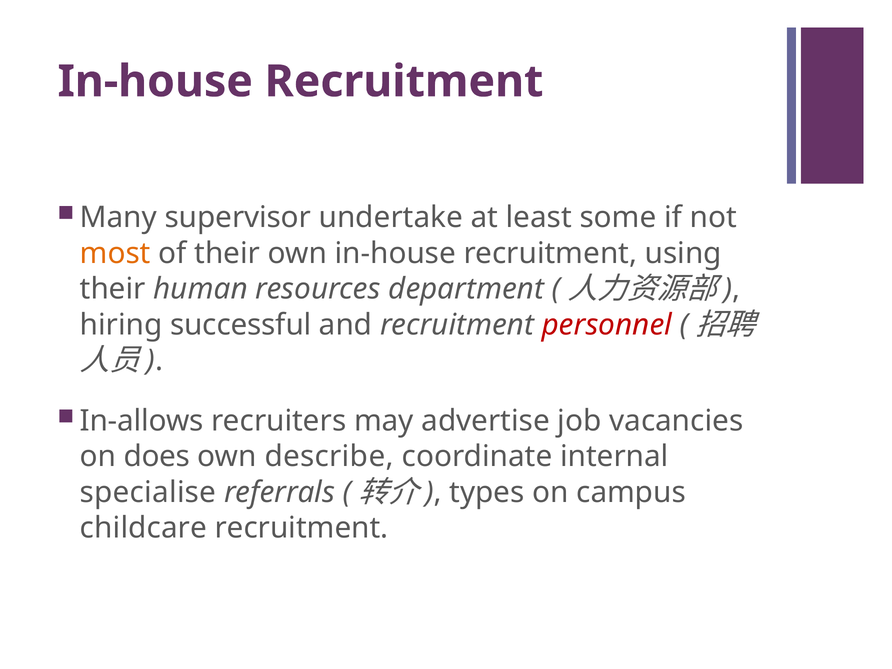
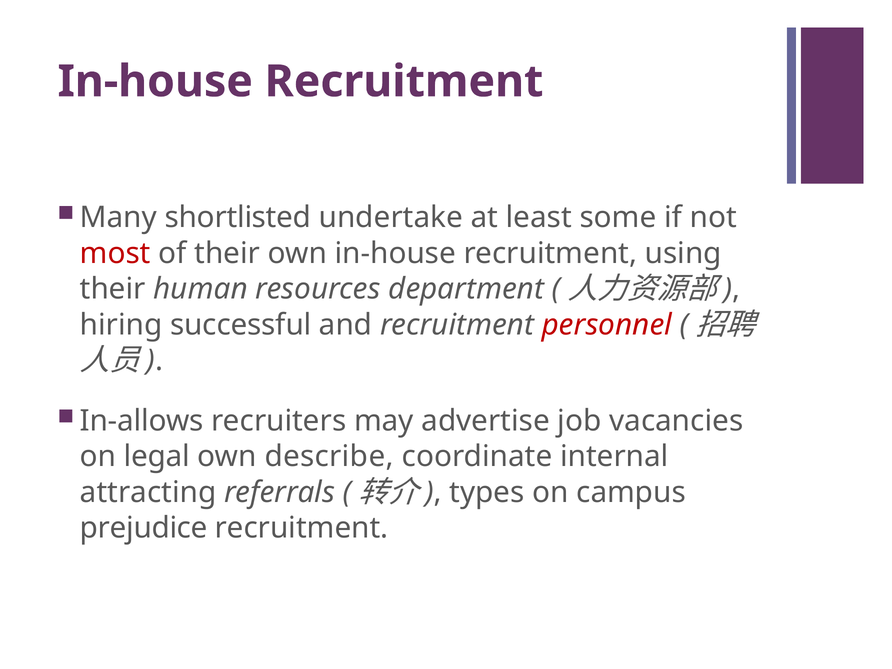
supervisor: supervisor -> shortlisted
most colour: orange -> red
does: does -> legal
specialise: specialise -> attracting
childcare: childcare -> prejudice
